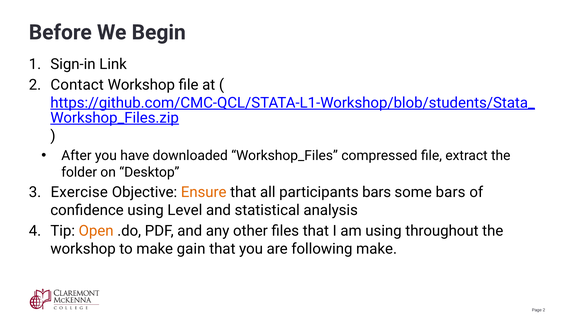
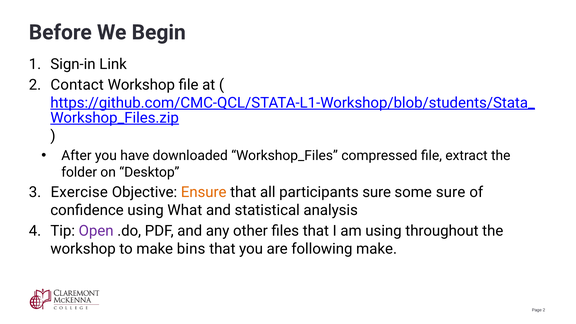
participants bars: bars -> sure
some bars: bars -> sure
Level: Level -> What
Open colour: orange -> purple
gain: gain -> bins
